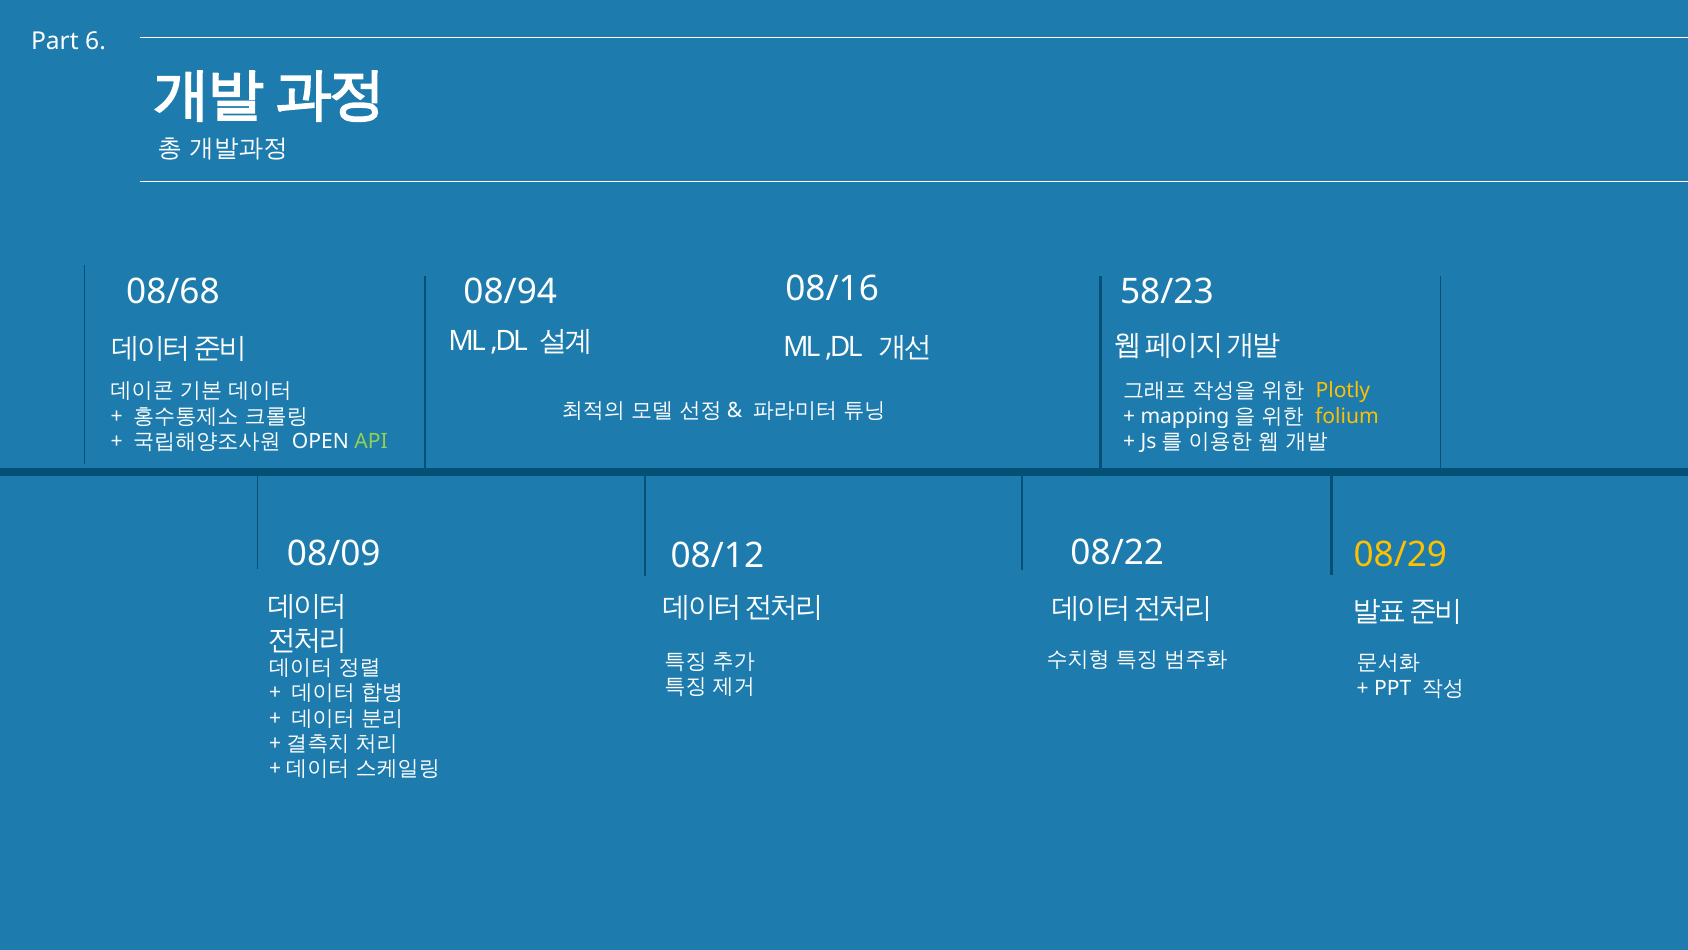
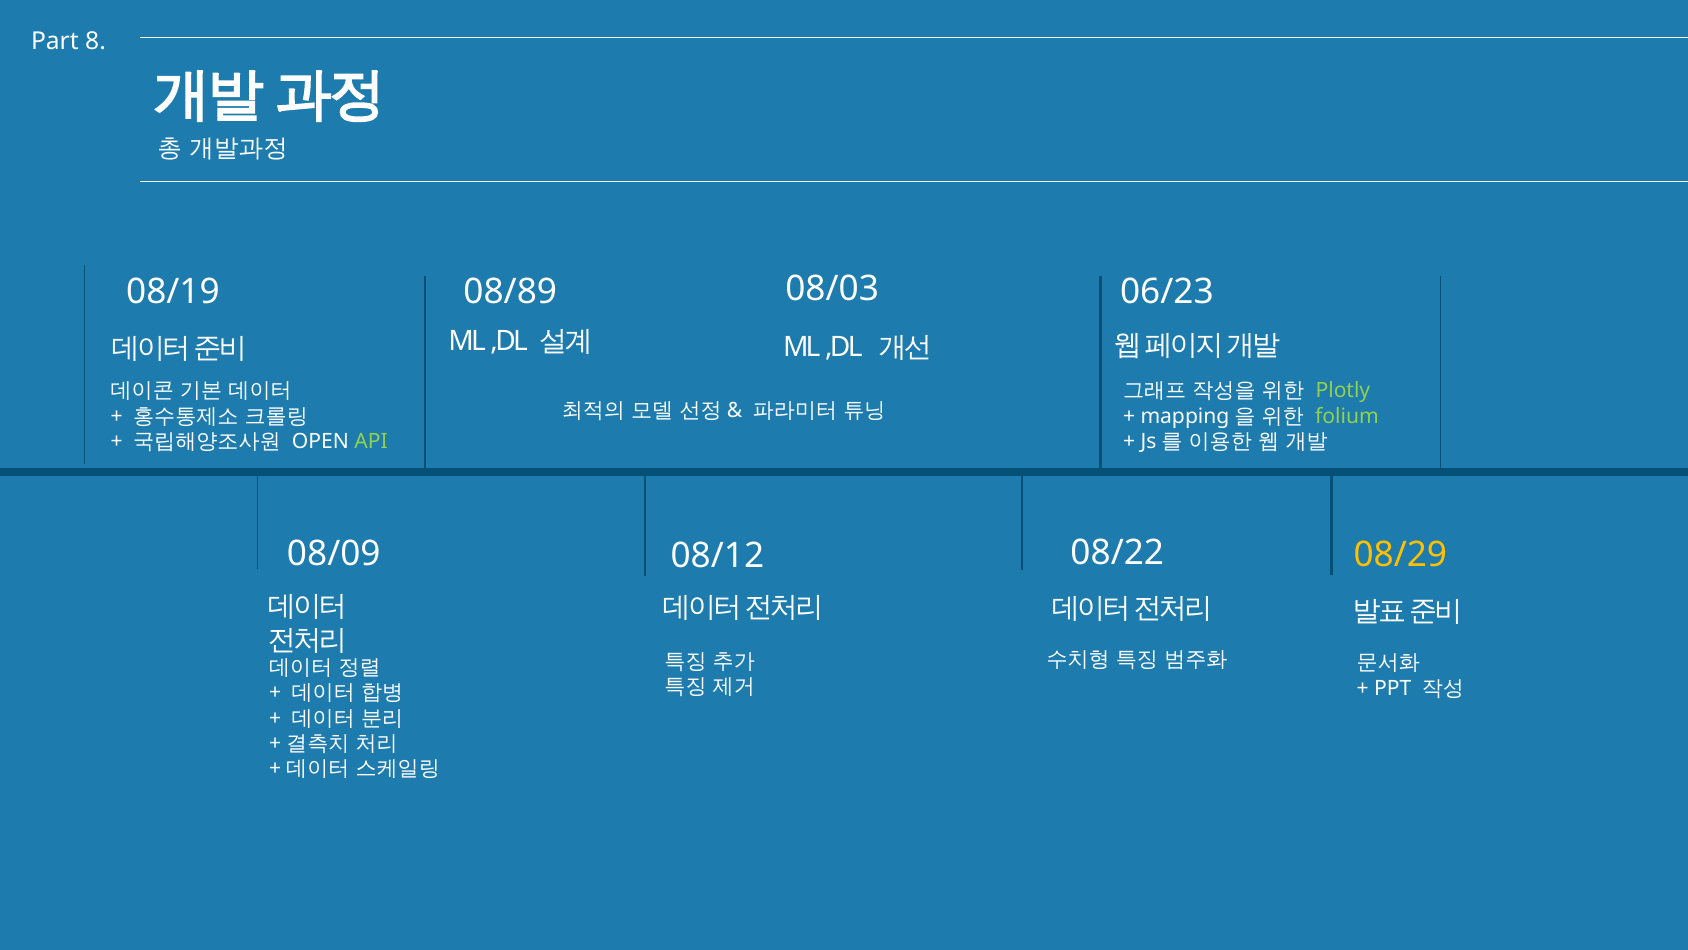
6: 6 -> 8
08/16: 08/16 -> 08/03
08/68: 08/68 -> 08/19
08/94: 08/94 -> 08/89
58/23: 58/23 -> 06/23
Plotly colour: yellow -> light green
folium colour: yellow -> light green
